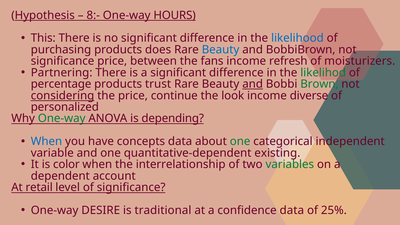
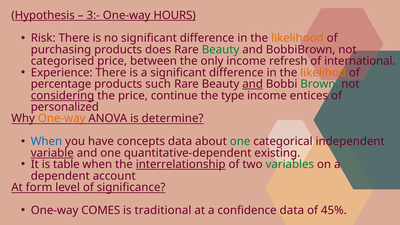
8:-: 8:- -> 3:-
This: This -> Risk
likelihood colour: blue -> orange
Beauty at (221, 50) colour: blue -> green
significance at (63, 61): significance -> categorised
fans: fans -> only
moisturizers: moisturizers -> international
Partnering: Partnering -> Experience
likelihod colour: green -> orange
trust: trust -> such
look: look -> type
diverse: diverse -> entices
One-way at (62, 119) colour: green -> orange
depending: depending -> determine
variable underline: none -> present
color: color -> table
interrelationship underline: none -> present
retail: retail -> form
DESIRE: DESIRE -> COMES
25%: 25% -> 45%
